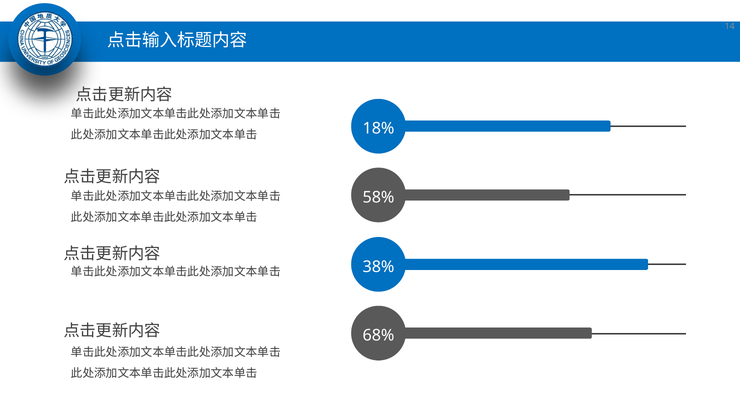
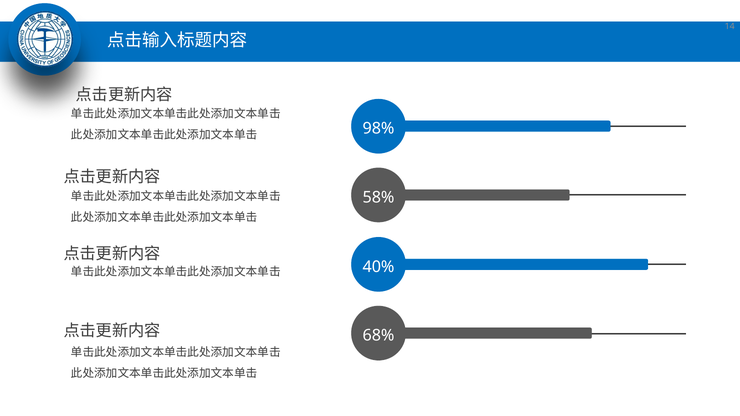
18%: 18% -> 98%
38%: 38% -> 40%
